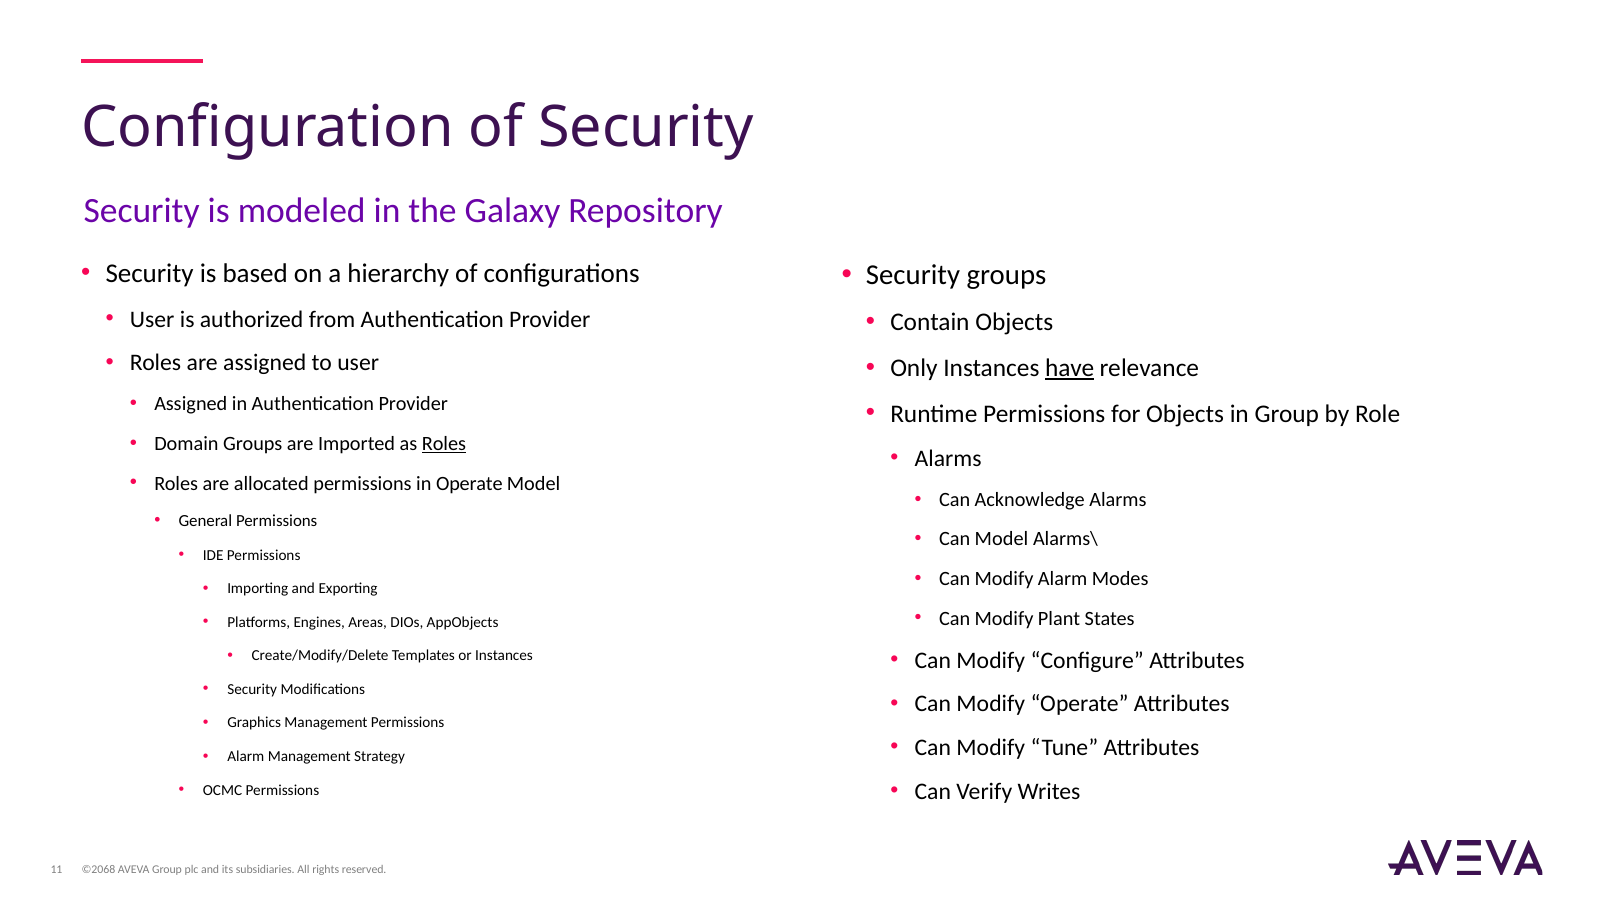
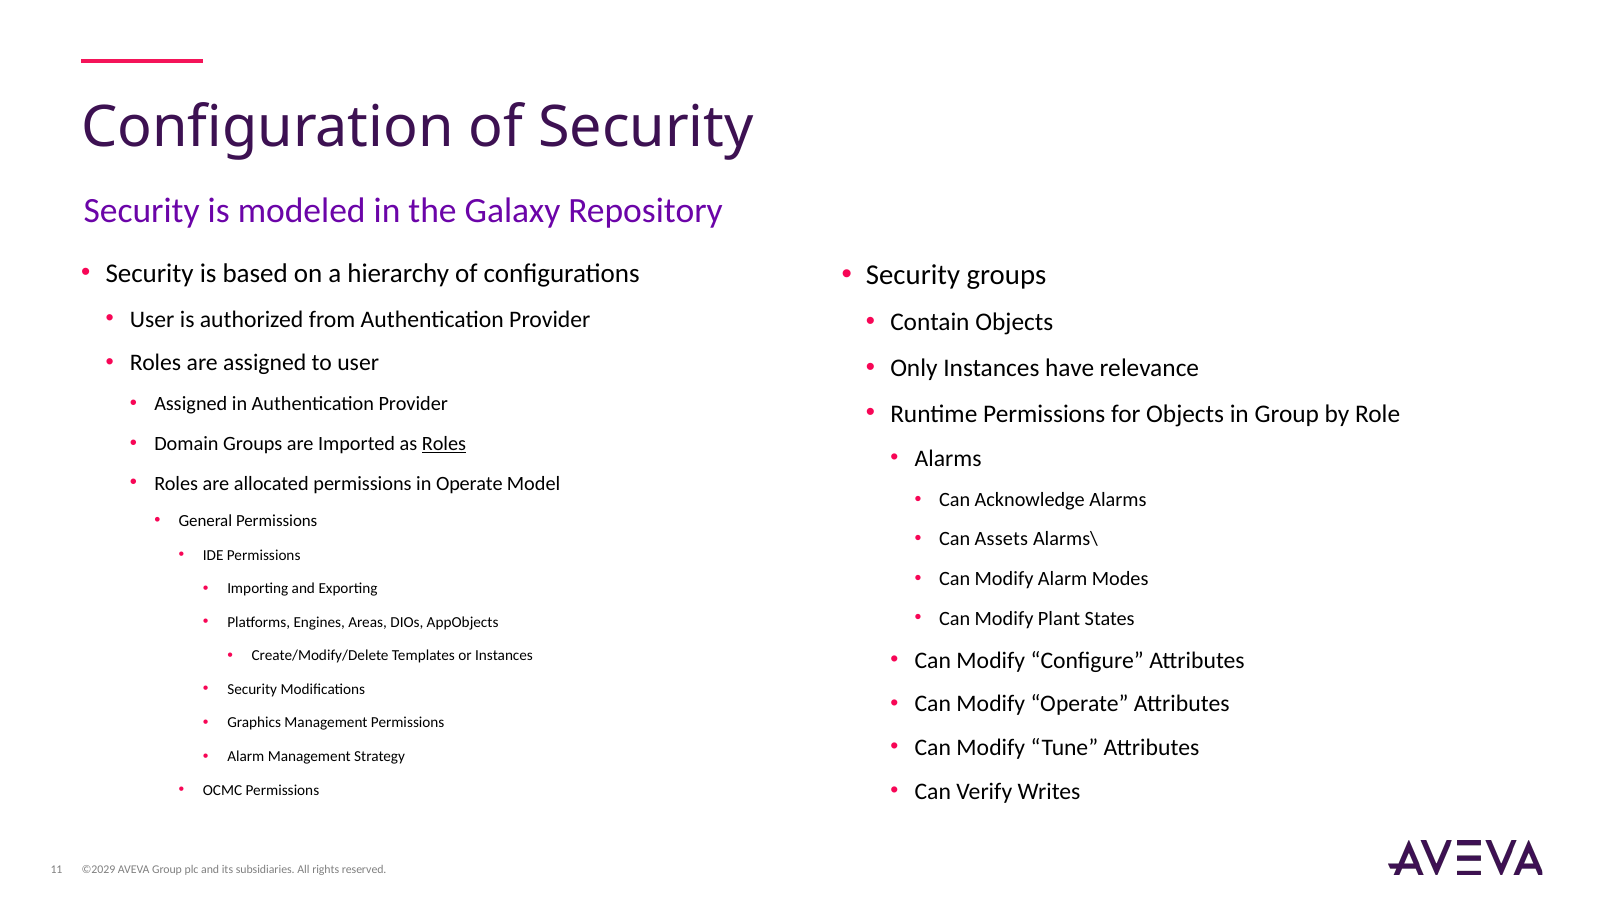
have underline: present -> none
Can Model: Model -> Assets
©2068: ©2068 -> ©2029
